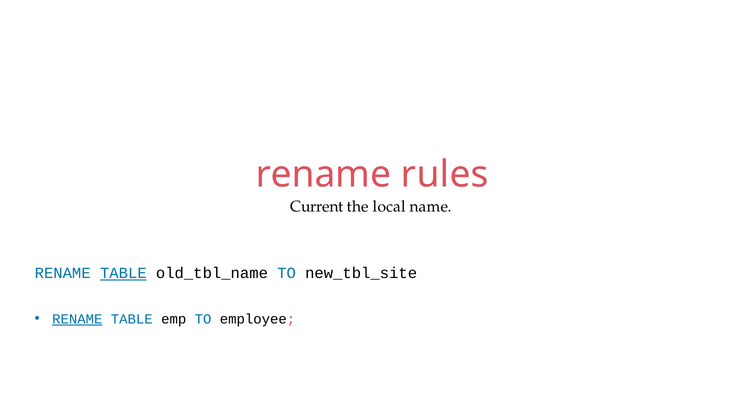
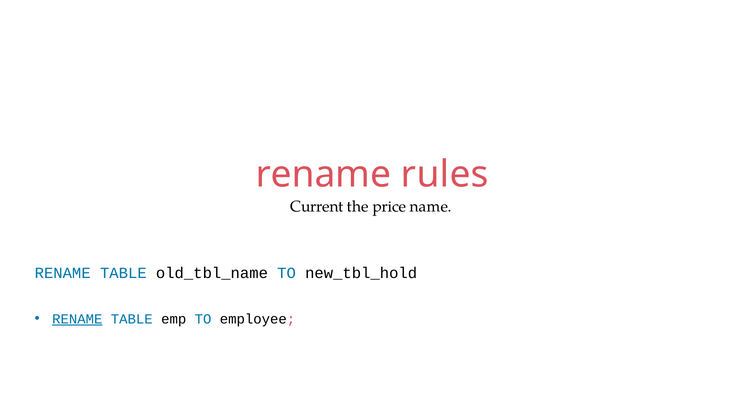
local: local -> price
TABLE at (123, 273) underline: present -> none
new_tbl_site: new_tbl_site -> new_tbl_hold
